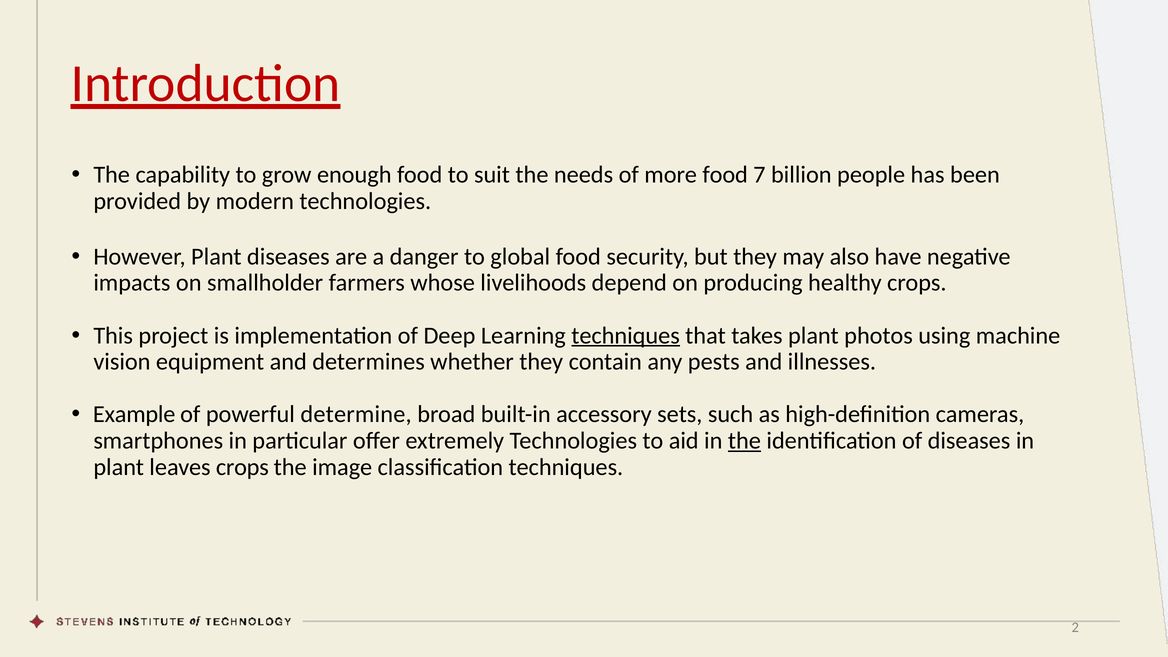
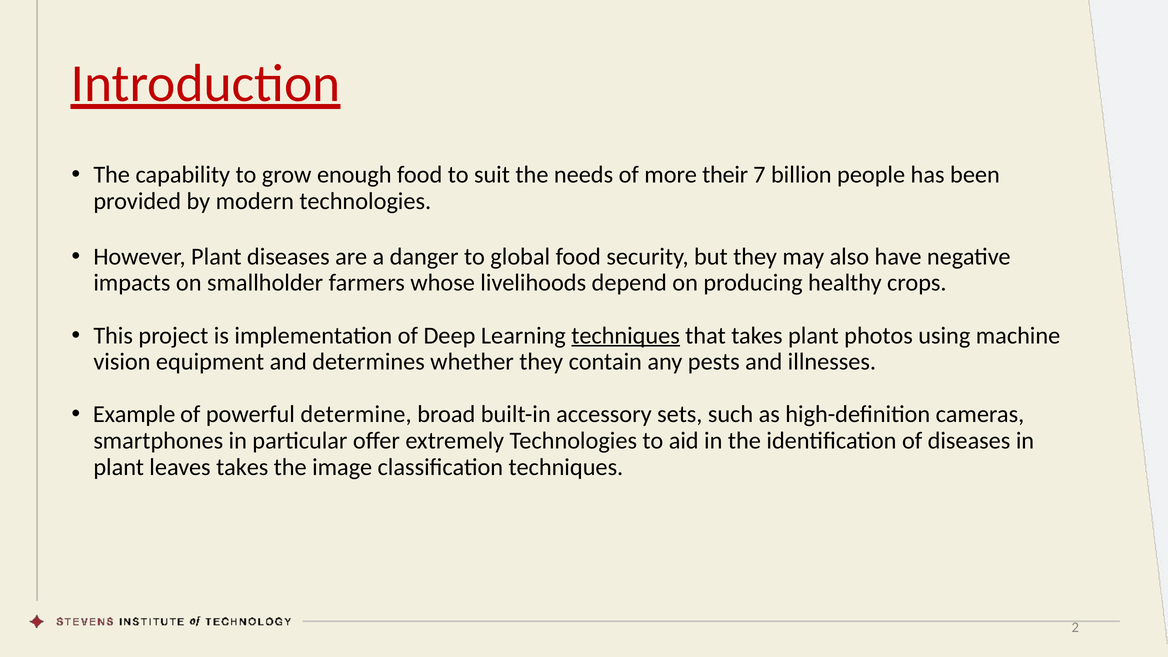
more food: food -> their
the at (744, 441) underline: present -> none
leaves crops: crops -> takes
